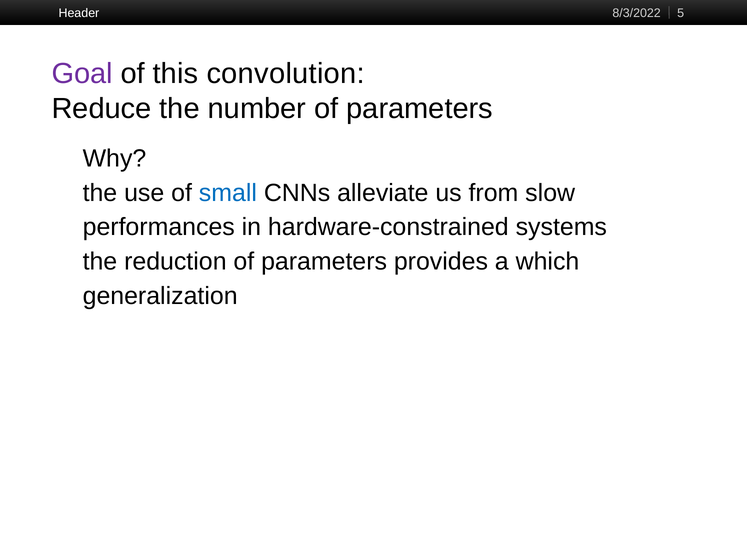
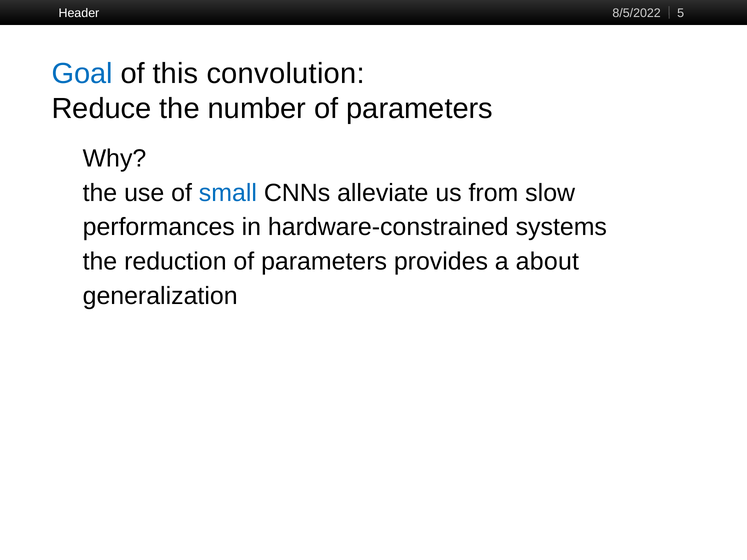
8/3/2022: 8/3/2022 -> 8/5/2022
Goal colour: purple -> blue
which: which -> about
